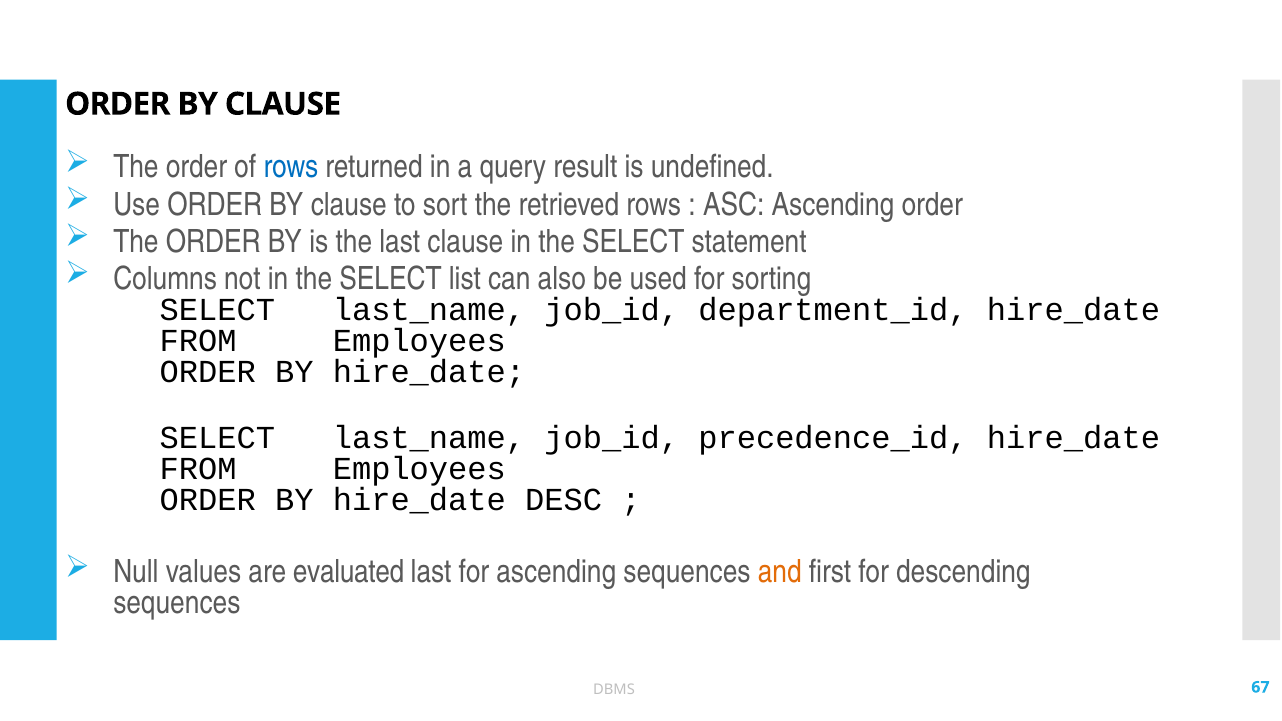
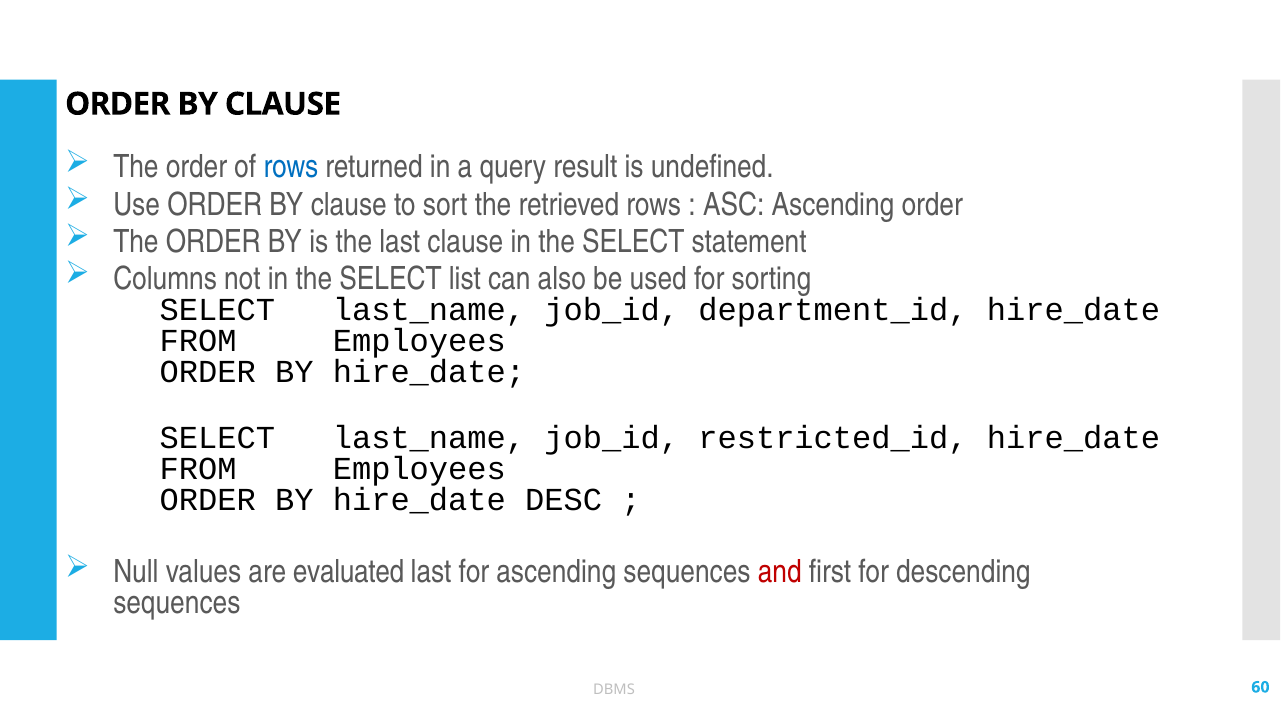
precedence_id: precedence_id -> restricted_id
and colour: orange -> red
67: 67 -> 60
